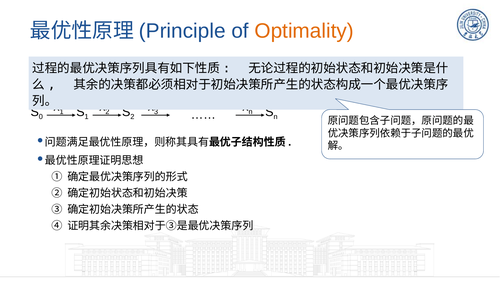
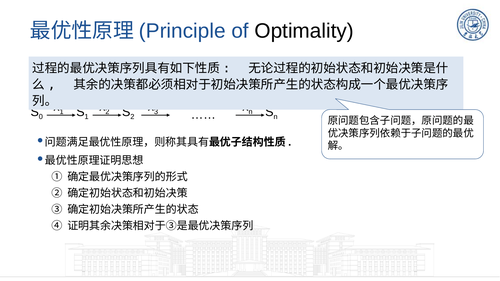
Optimality colour: orange -> black
